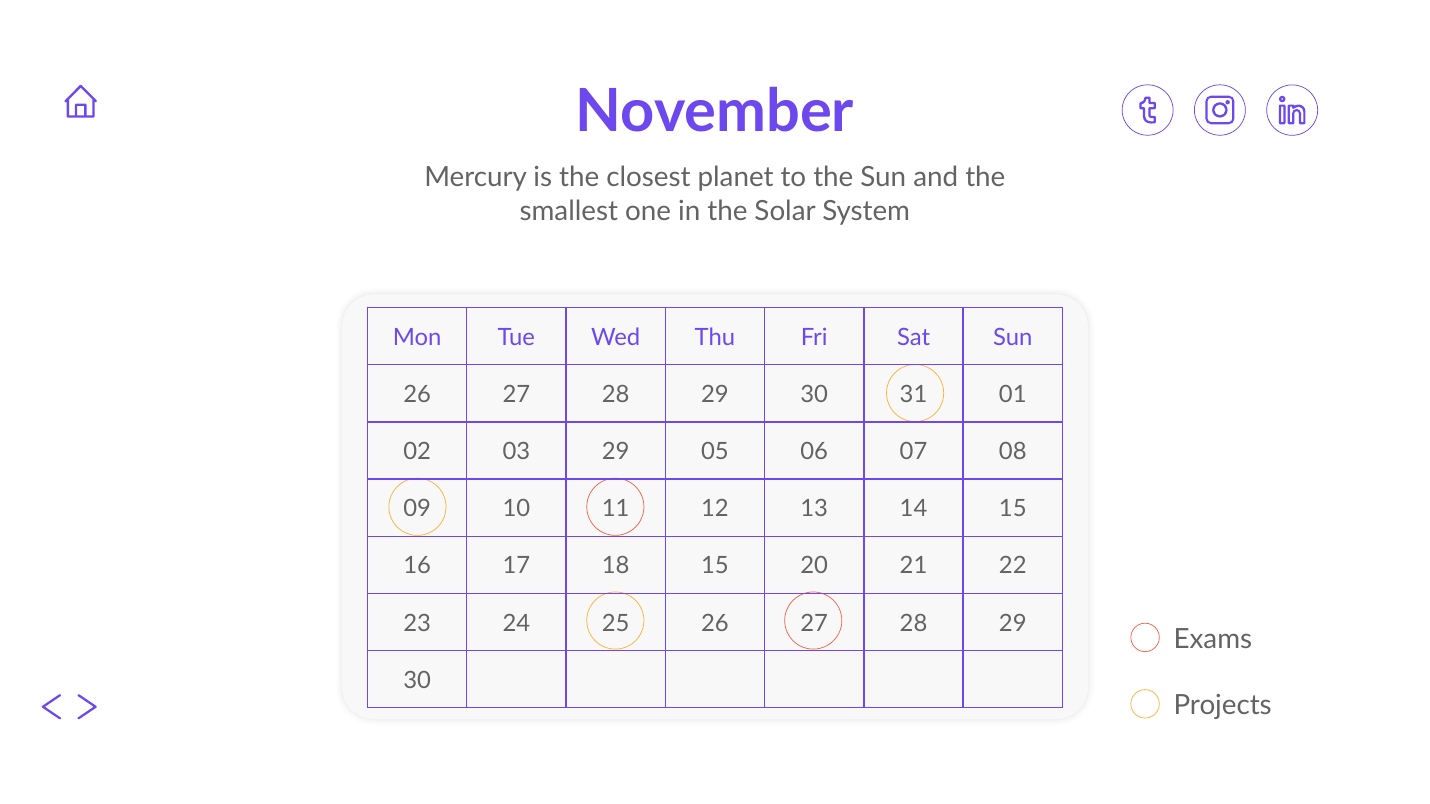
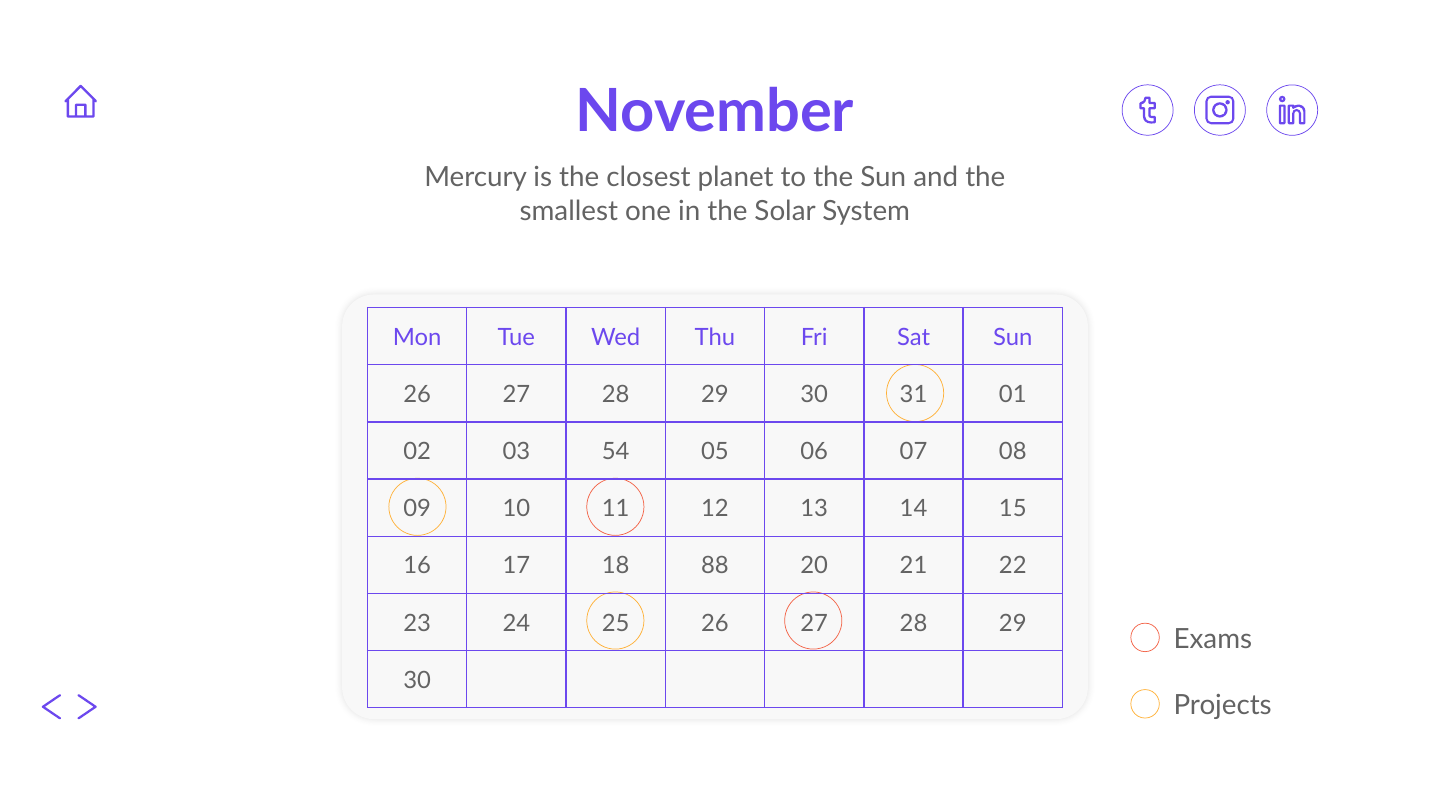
03 29: 29 -> 54
18 15: 15 -> 88
